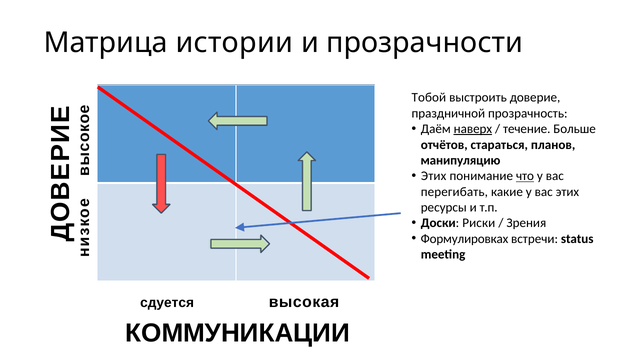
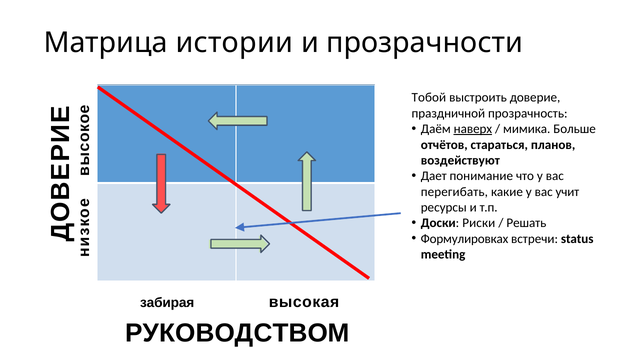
течение: течение -> мимика
манипуляцию: манипуляцию -> воздействуют
Этих at (434, 176): Этих -> Дает
что underline: present -> none
вас этих: этих -> учит
Зрения: Зрения -> Решать
сдуется: сдуется -> забирая
КОММУНИКАЦИИ: КОММУНИКАЦИИ -> РУКОВОДСТВОМ
